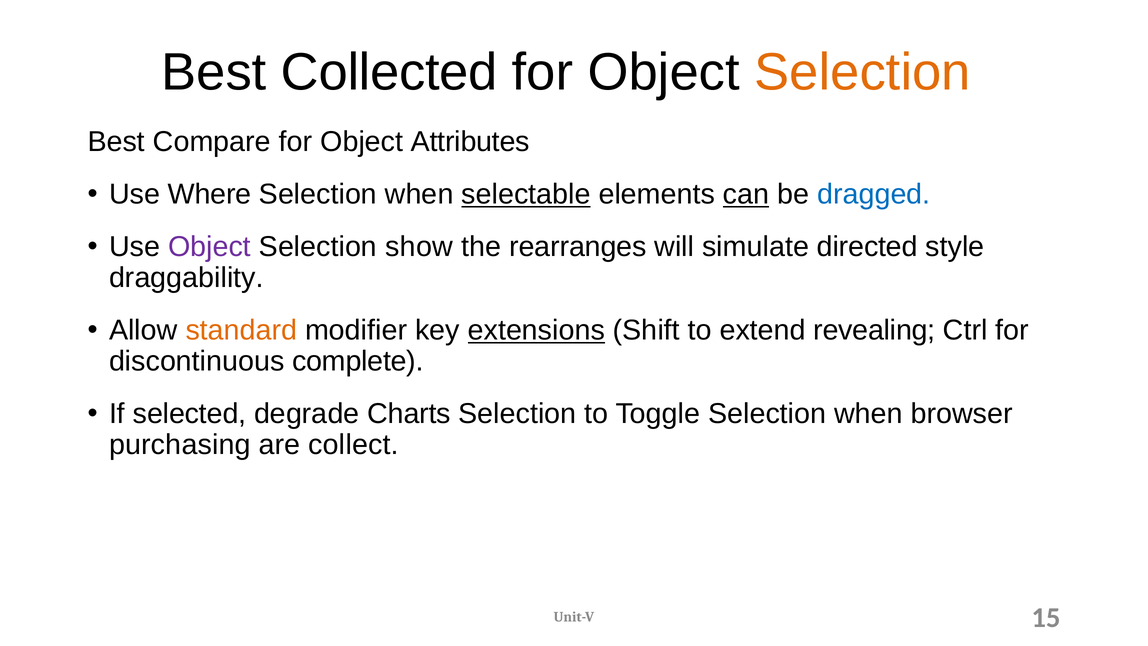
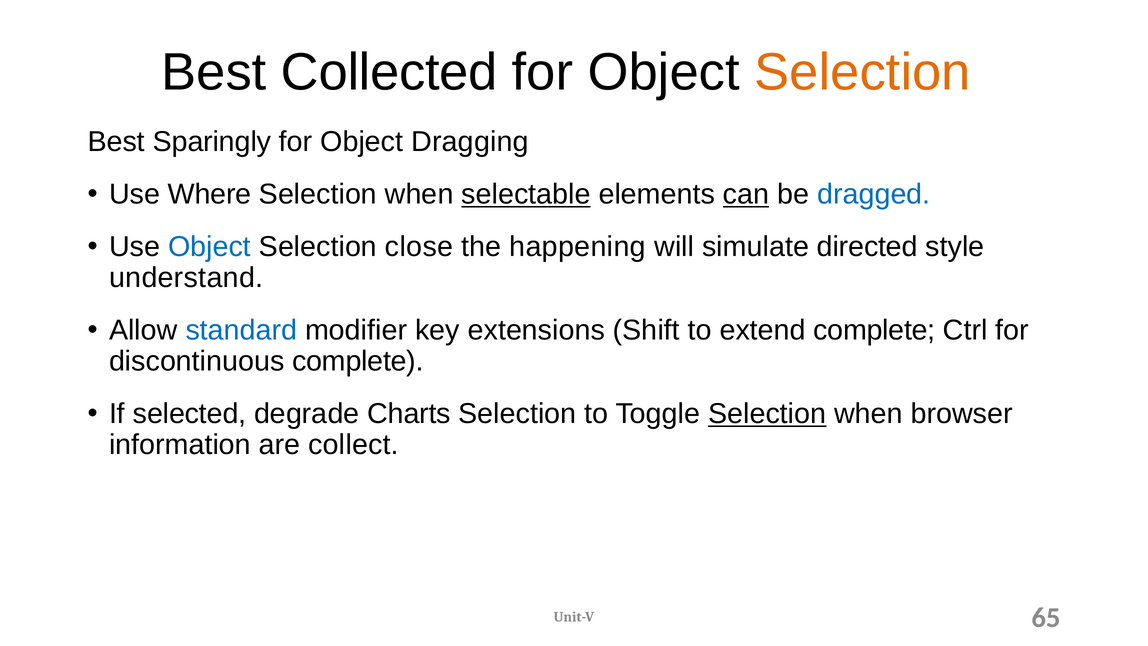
Compare: Compare -> Sparingly
Attributes: Attributes -> Dragging
Object at (209, 247) colour: purple -> blue
show: show -> close
rearranges: rearranges -> happening
draggability: draggability -> understand
standard colour: orange -> blue
extensions underline: present -> none
extend revealing: revealing -> complete
Selection at (767, 414) underline: none -> present
purchasing: purchasing -> information
15: 15 -> 65
